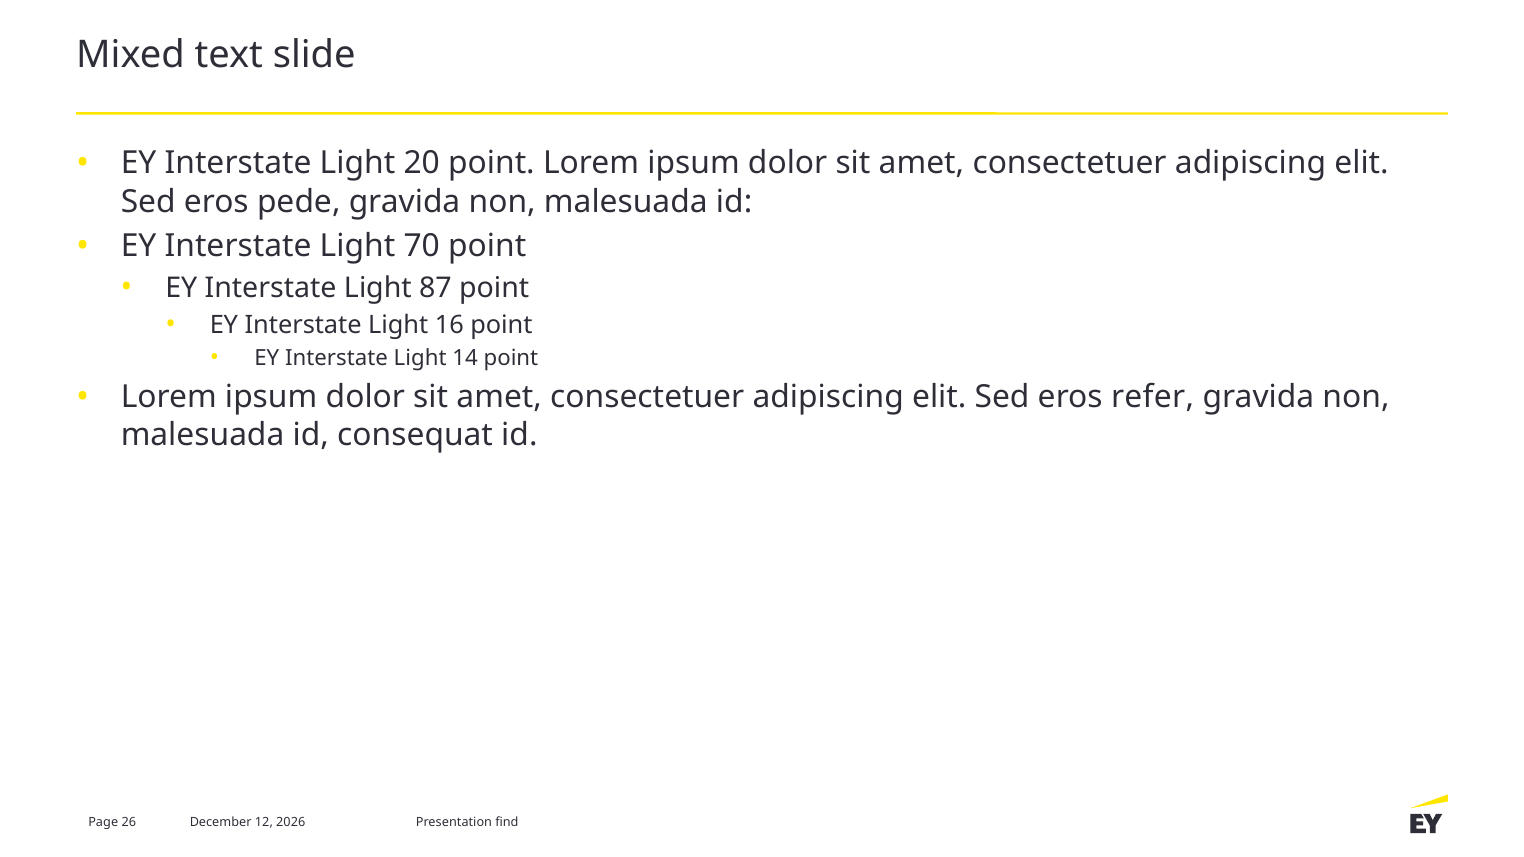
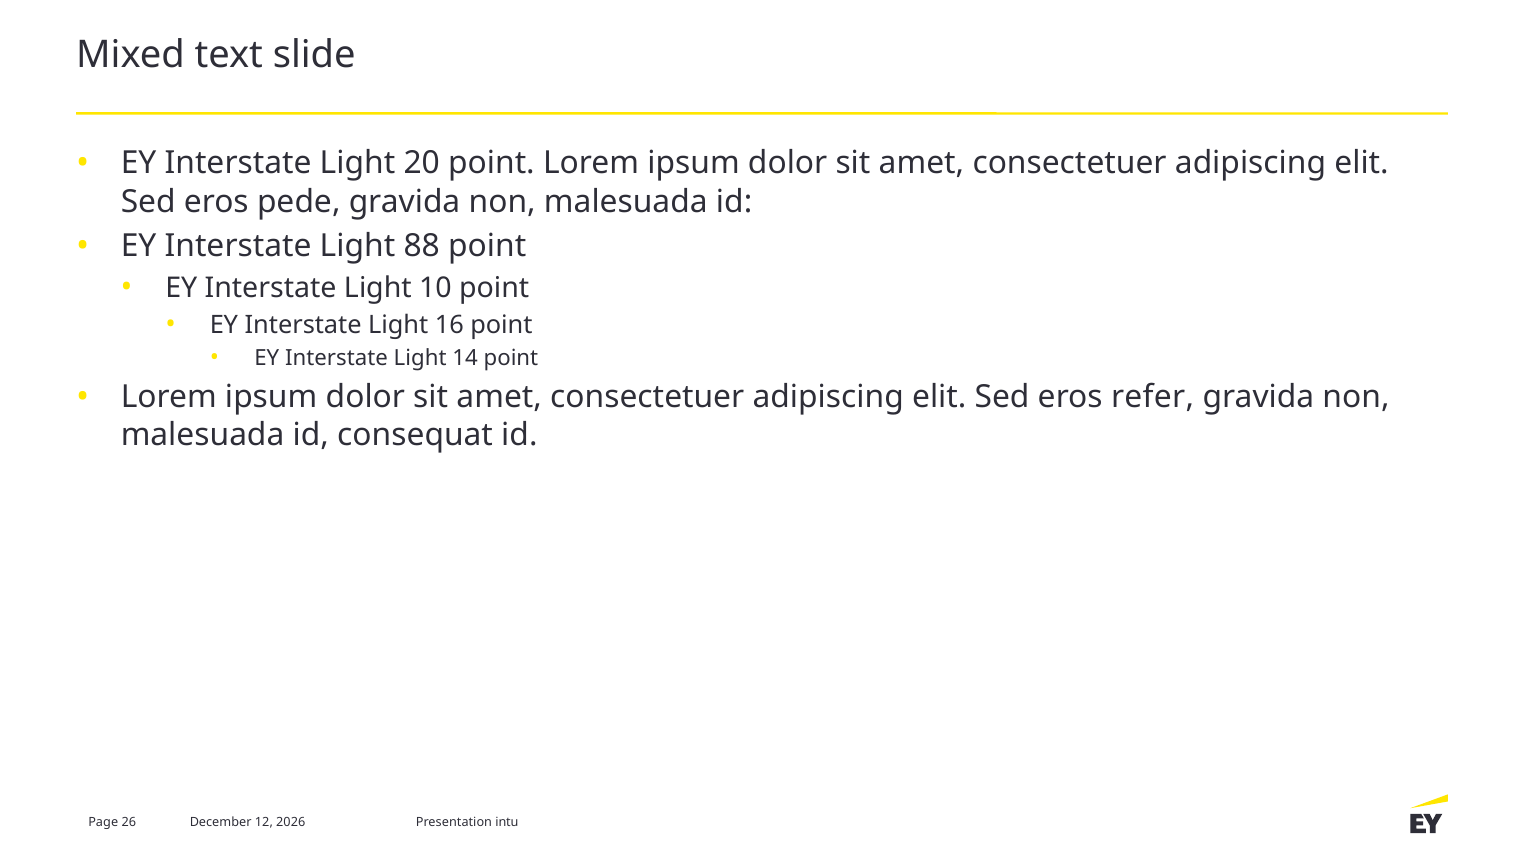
70: 70 -> 88
87: 87 -> 10
find: find -> intu
